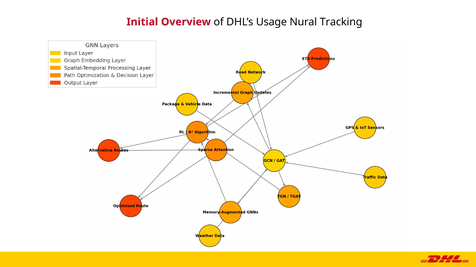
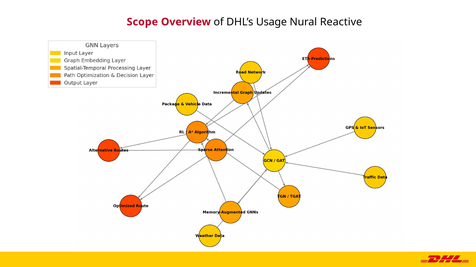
Initial: Initial -> Scope
Tracking: Tracking -> Reactive
